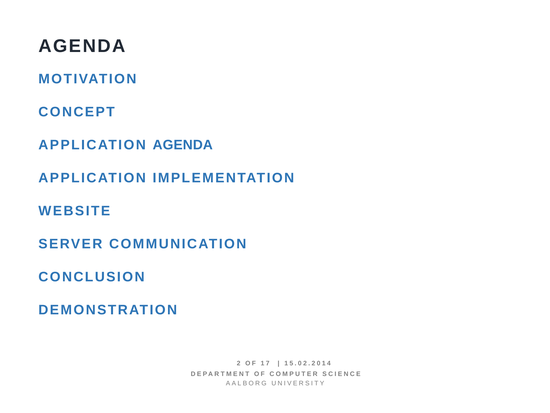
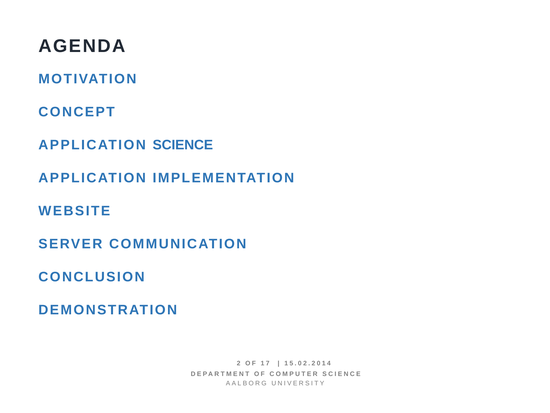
APPLICATION AGENDA: AGENDA -> SCIENCE
